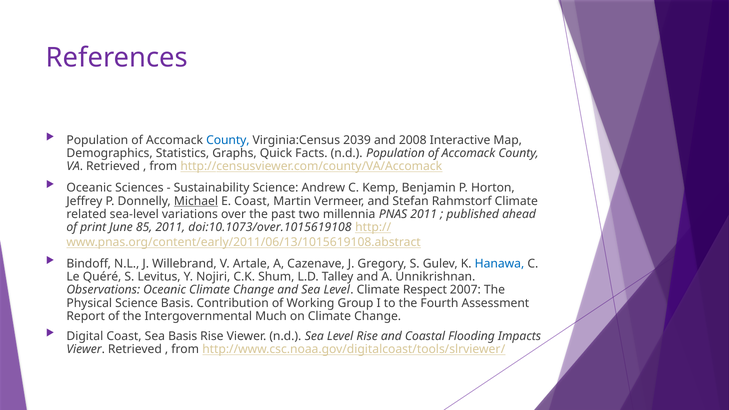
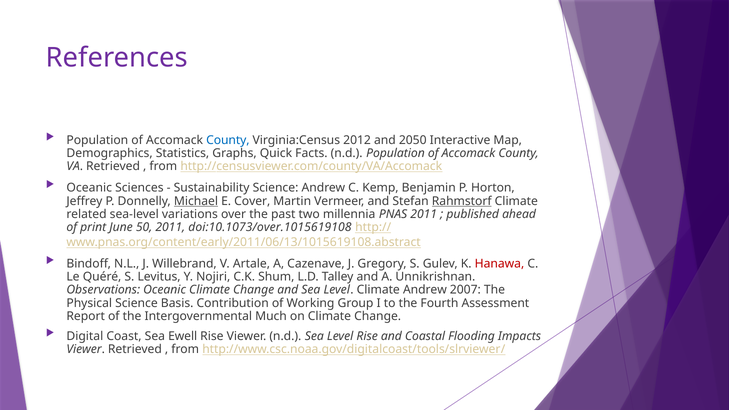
2039: 2039 -> 2012
2008: 2008 -> 2050
E Coast: Coast -> Cover
Rahmstorf underline: none -> present
85: 85 -> 50
Hanawa colour: blue -> red
Climate Respect: Respect -> Andrew
Sea Basis: Basis -> Ewell
